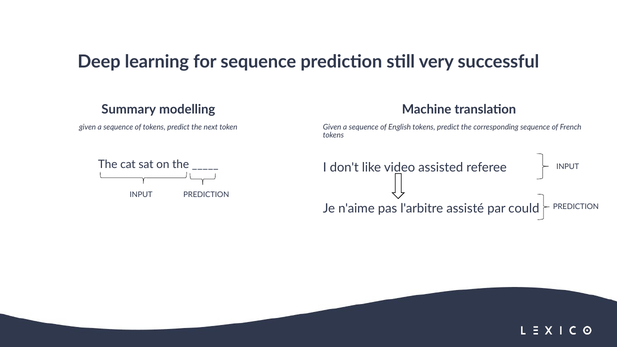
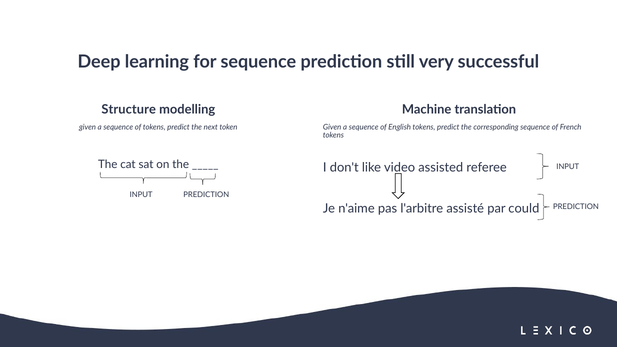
Summary: Summary -> Structure
